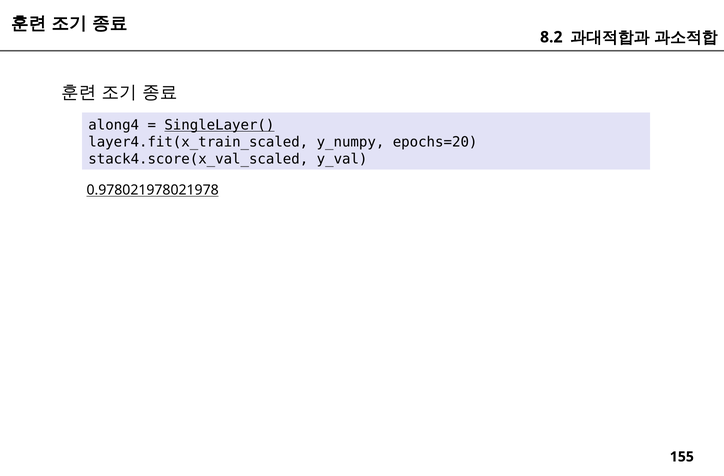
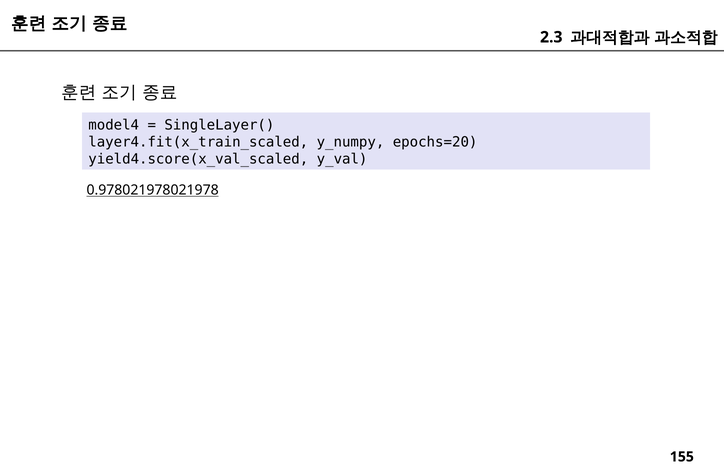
8.2: 8.2 -> 2.3
along4: along4 -> model4
SingleLayer( underline: present -> none
stack4.score(x_val_scaled: stack4.score(x_val_scaled -> yield4.score(x_val_scaled
